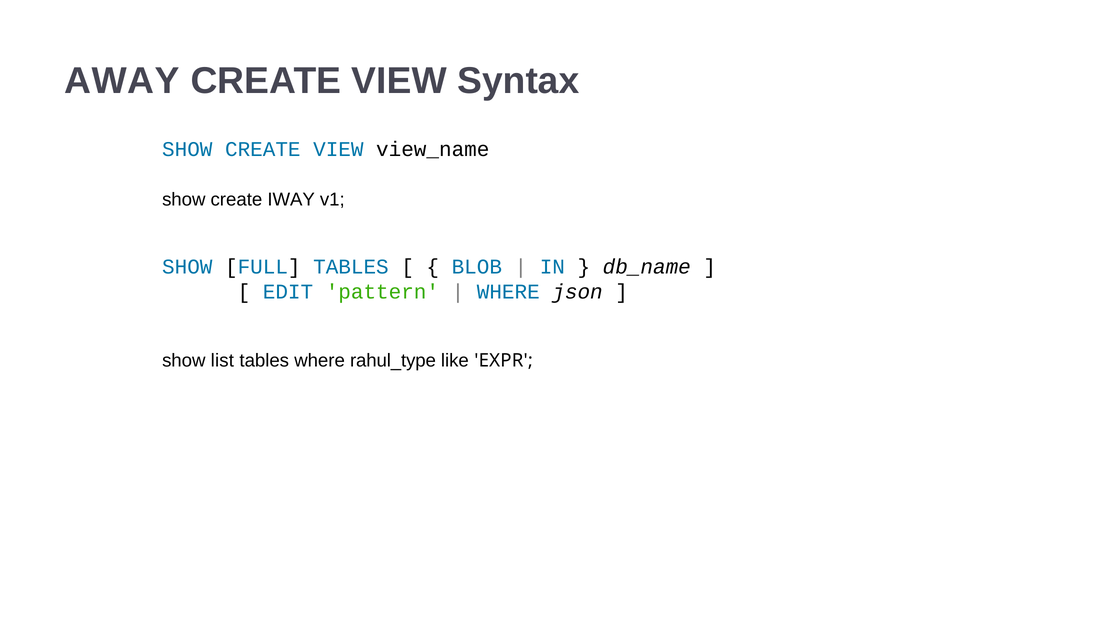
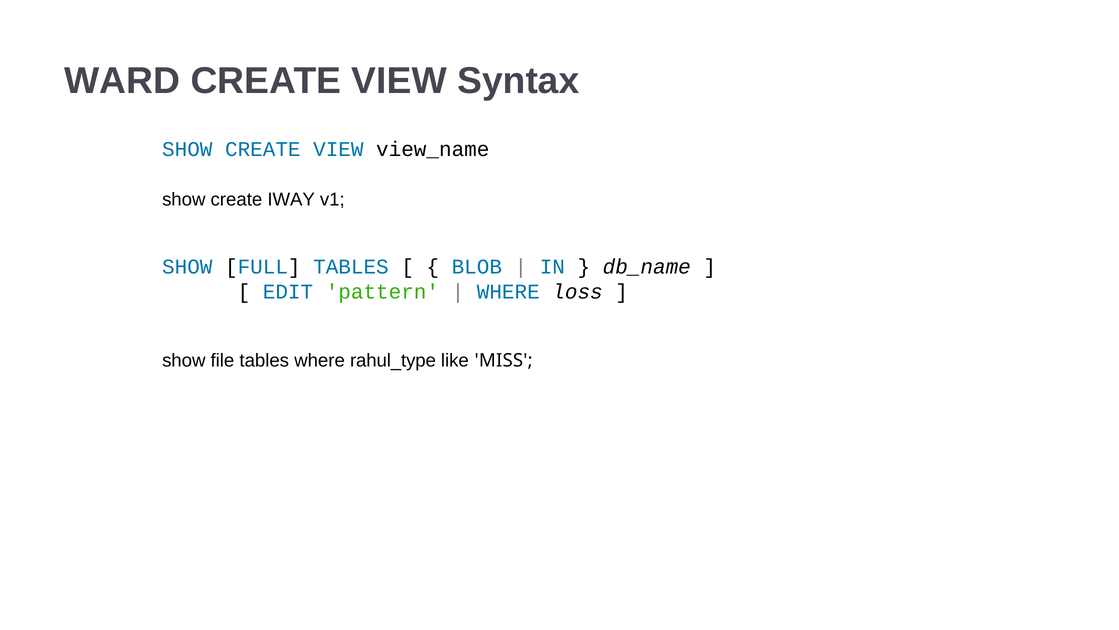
AWAY: AWAY -> WARD
json: json -> loss
list: list -> file
EXPR: EXPR -> MISS
